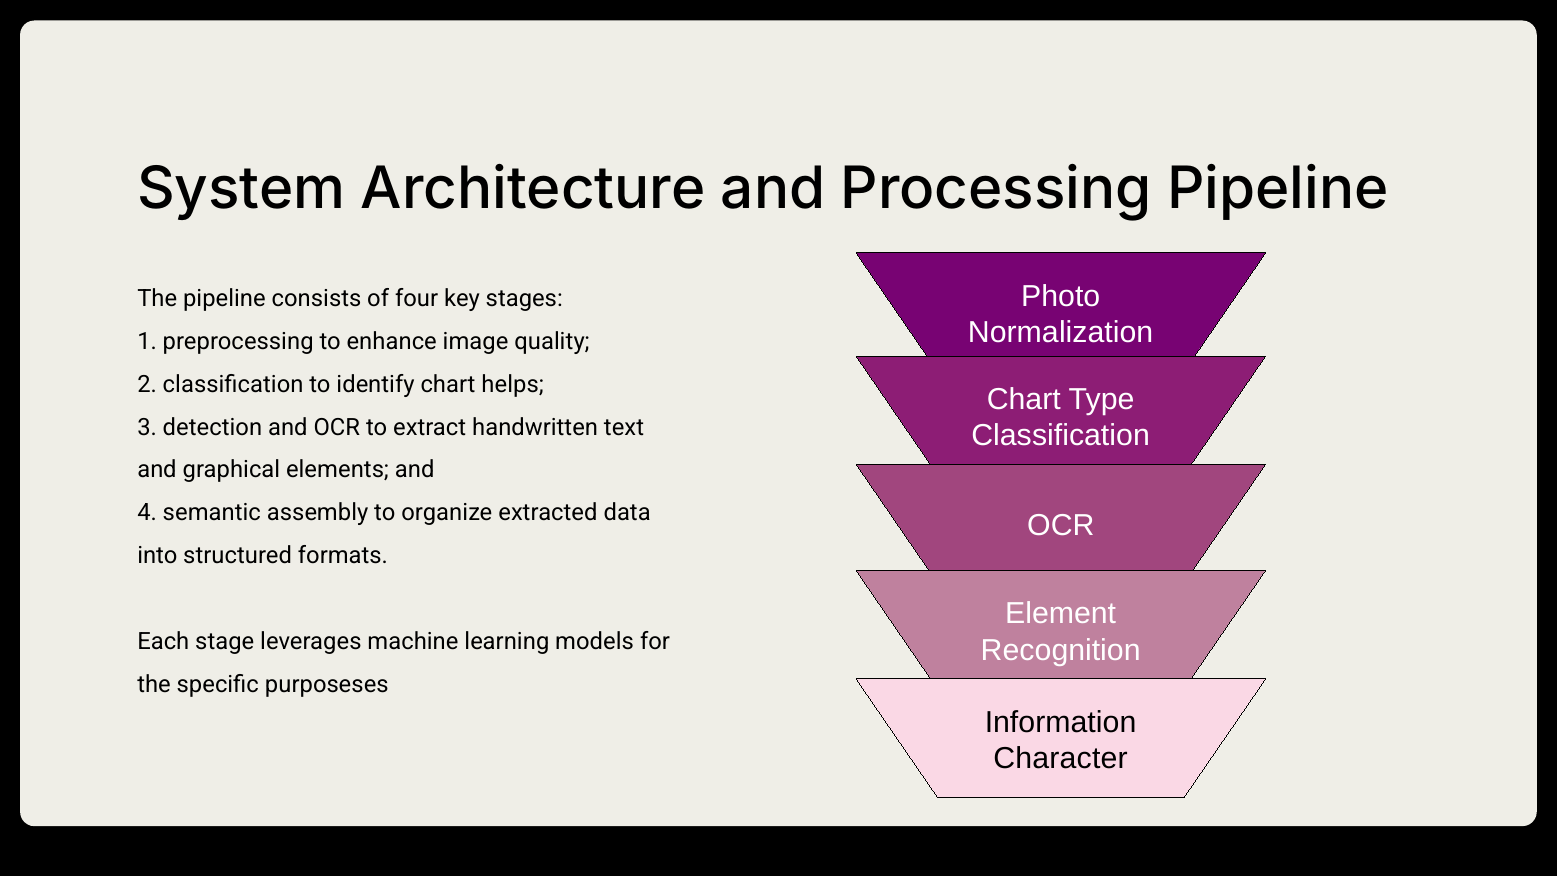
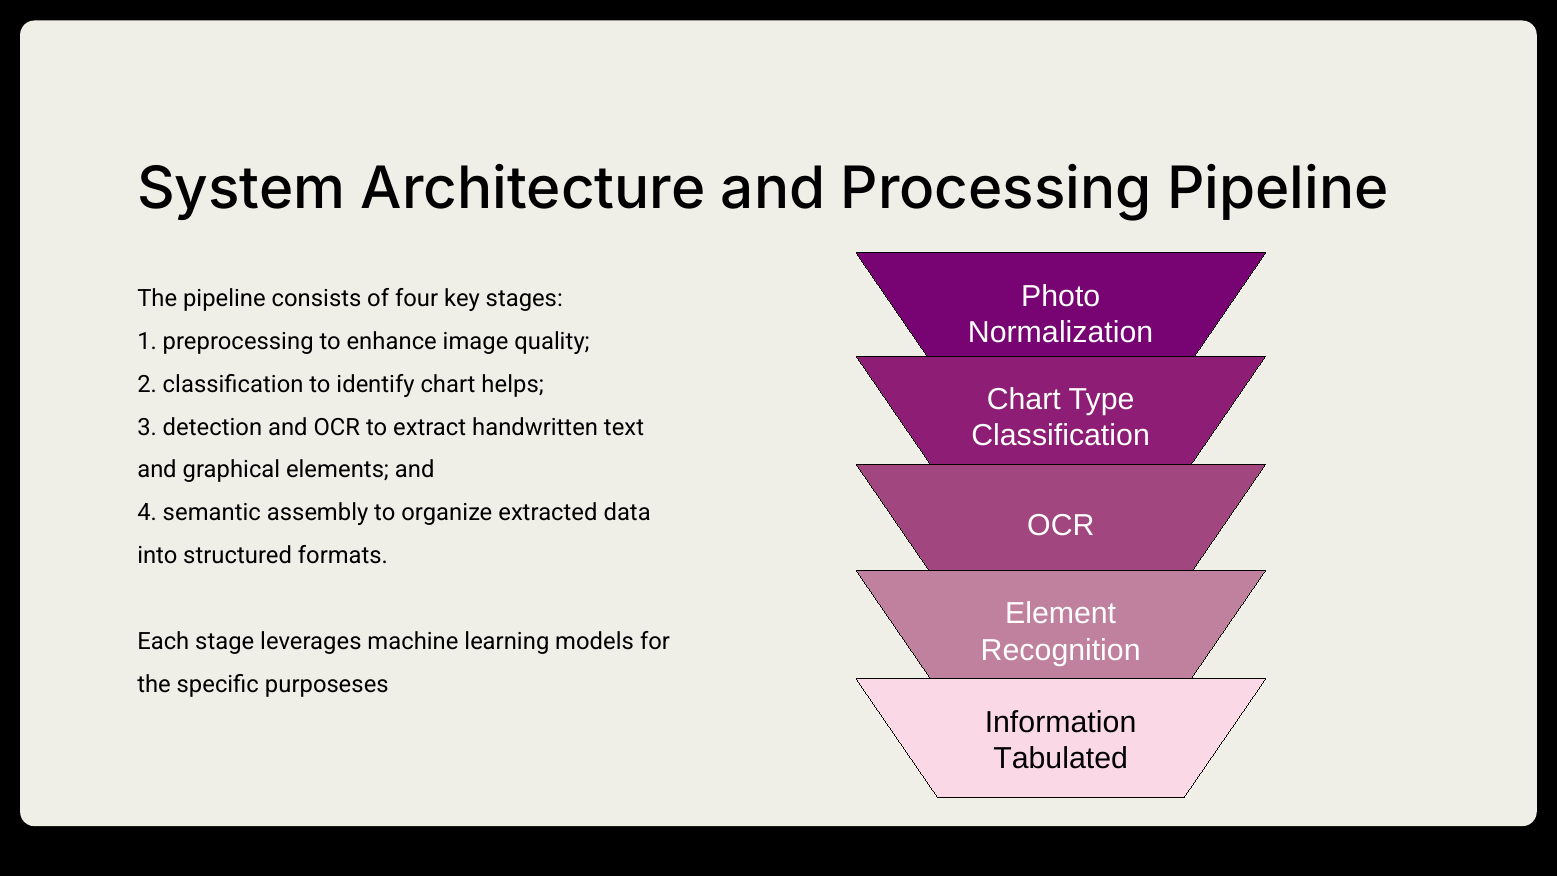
Character: Character -> Tabulated
